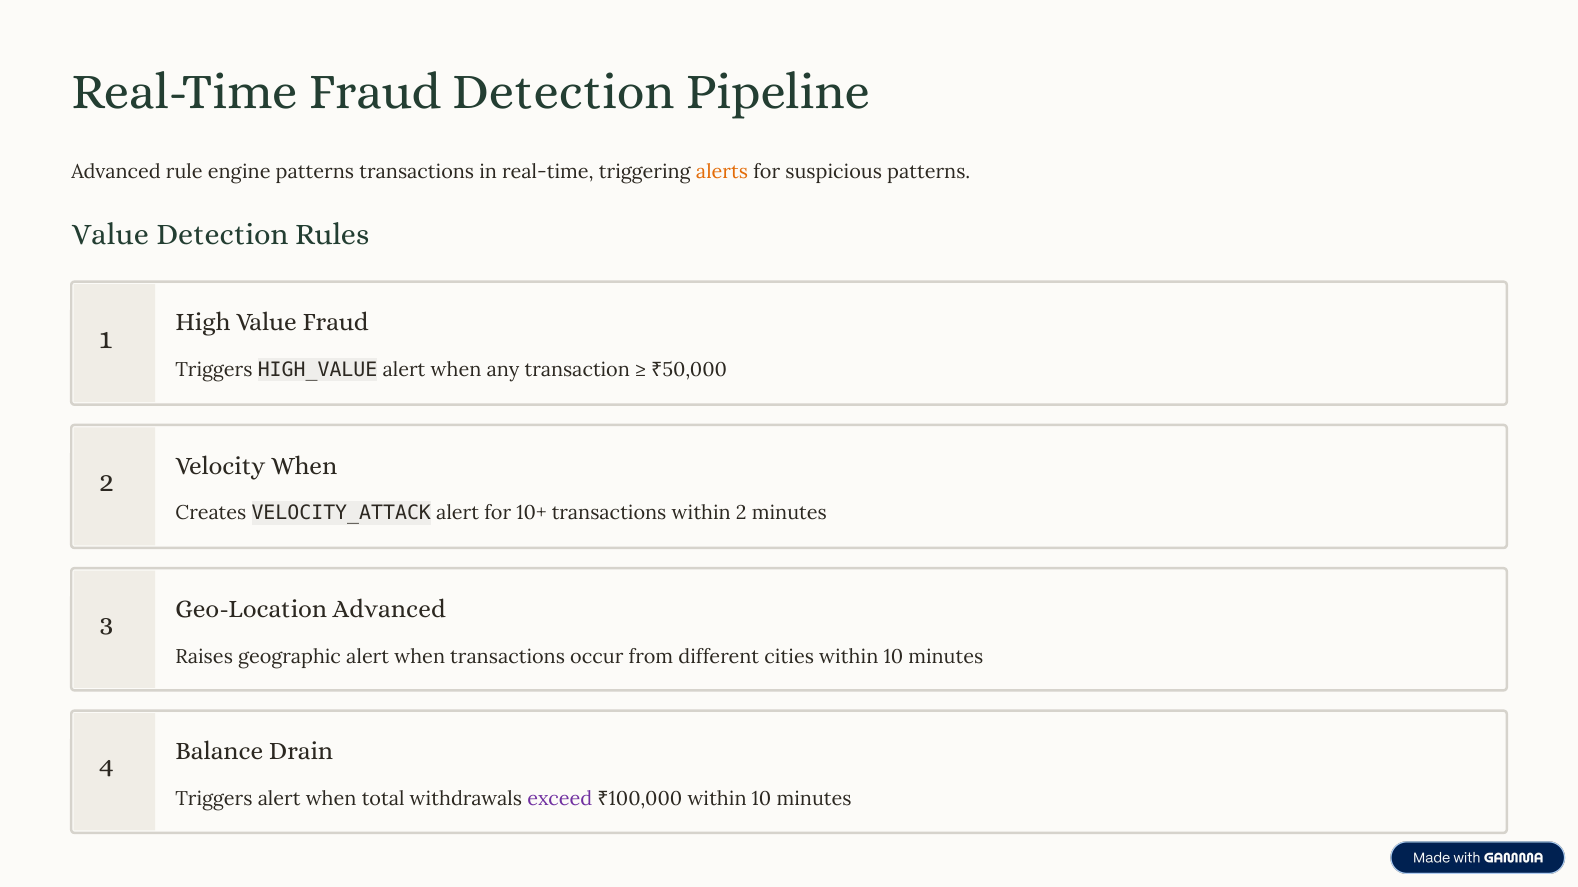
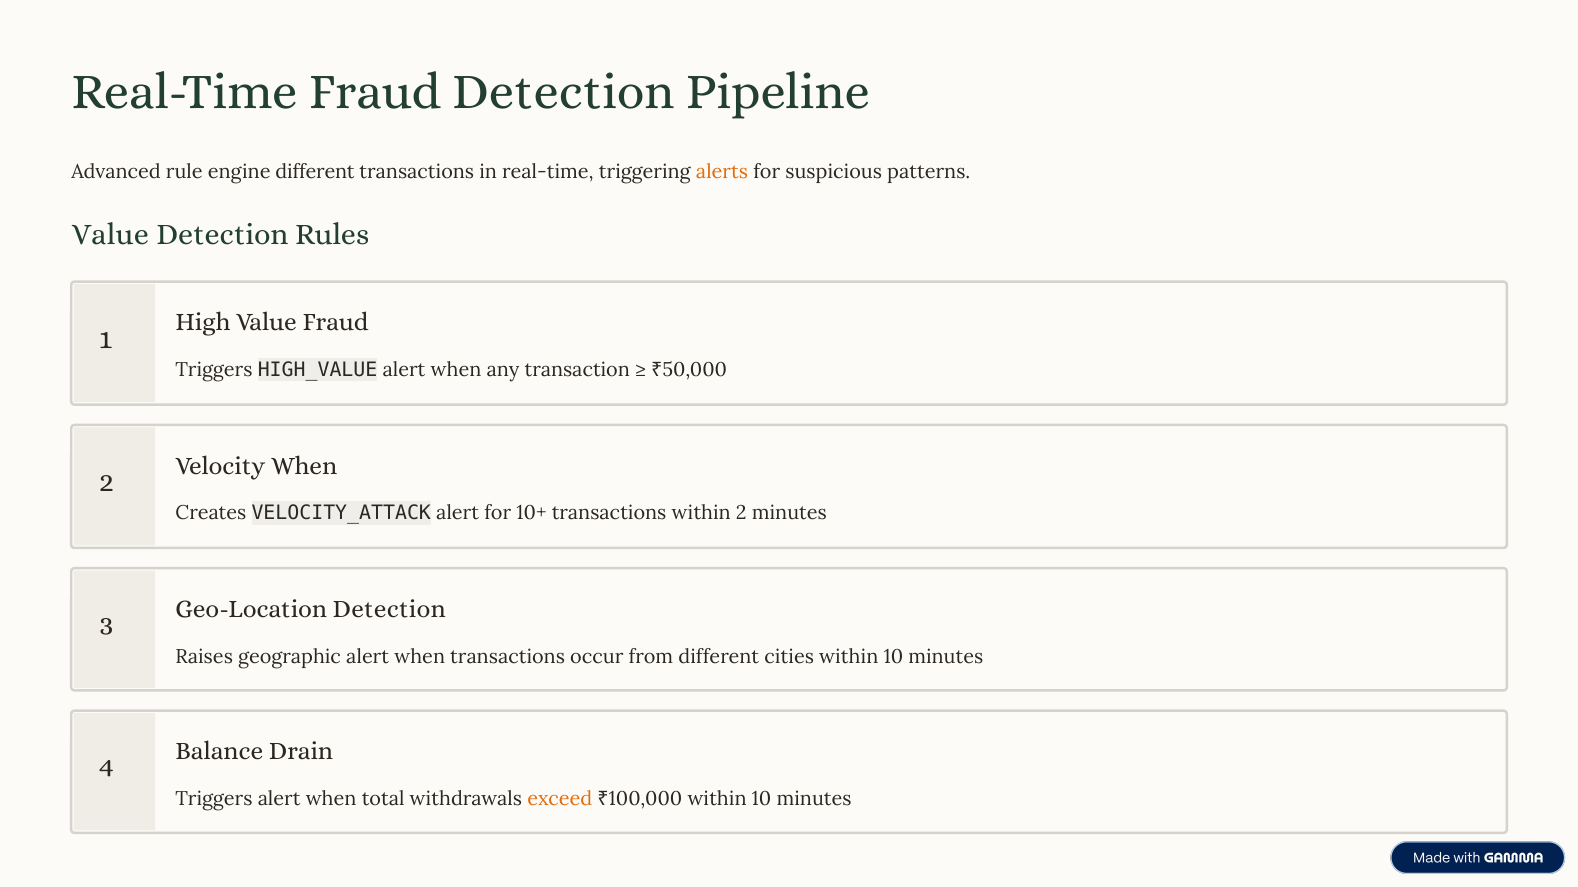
engine patterns: patterns -> different
Geo-Location Advanced: Advanced -> Detection
exceed colour: purple -> orange
